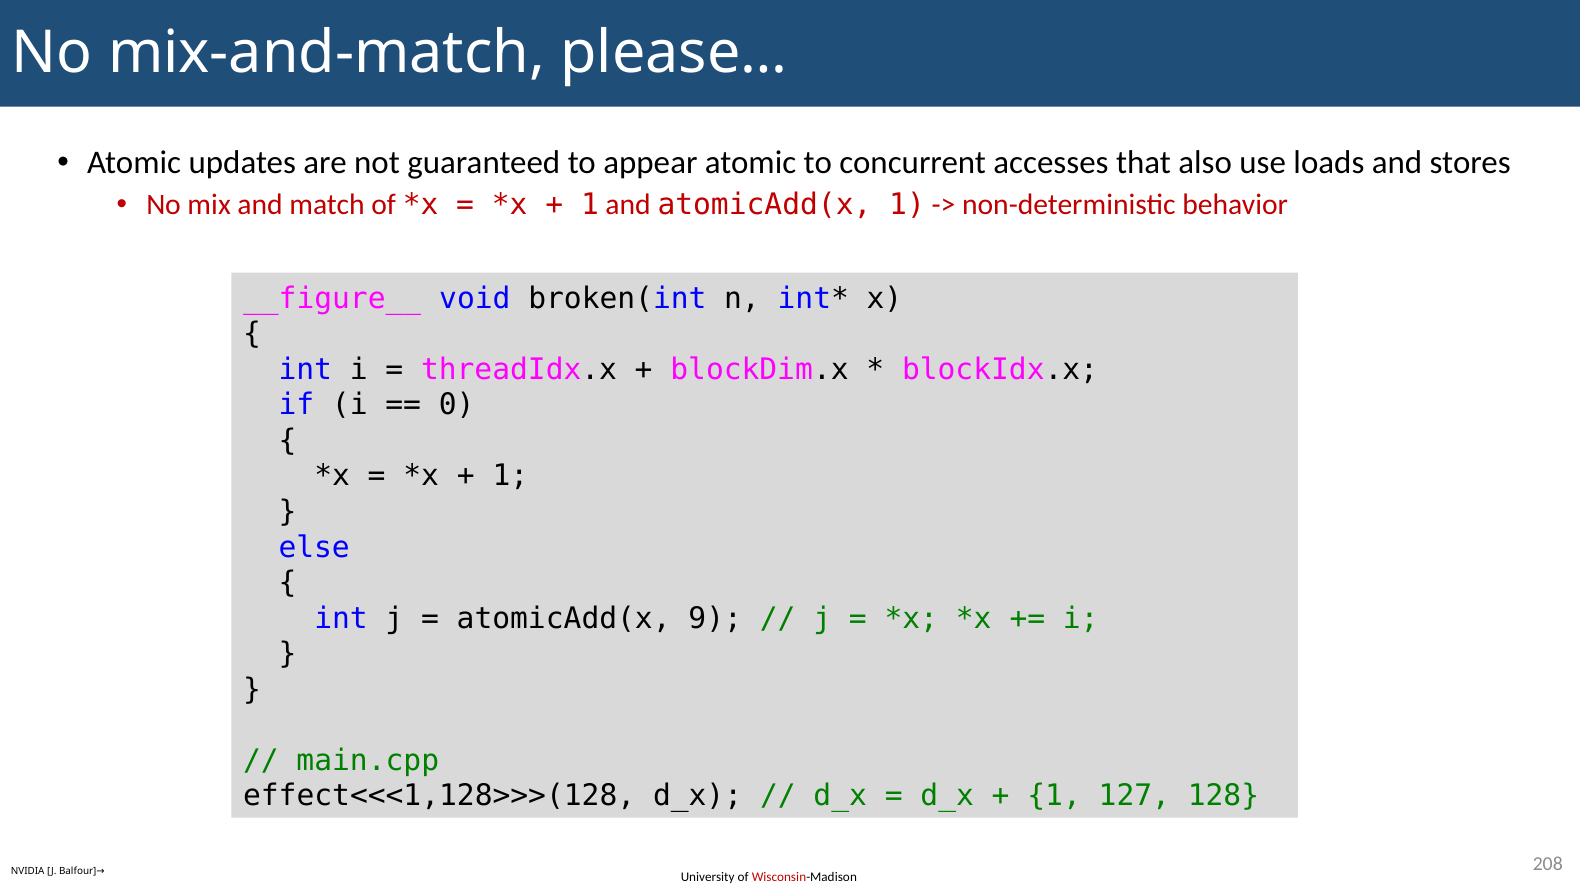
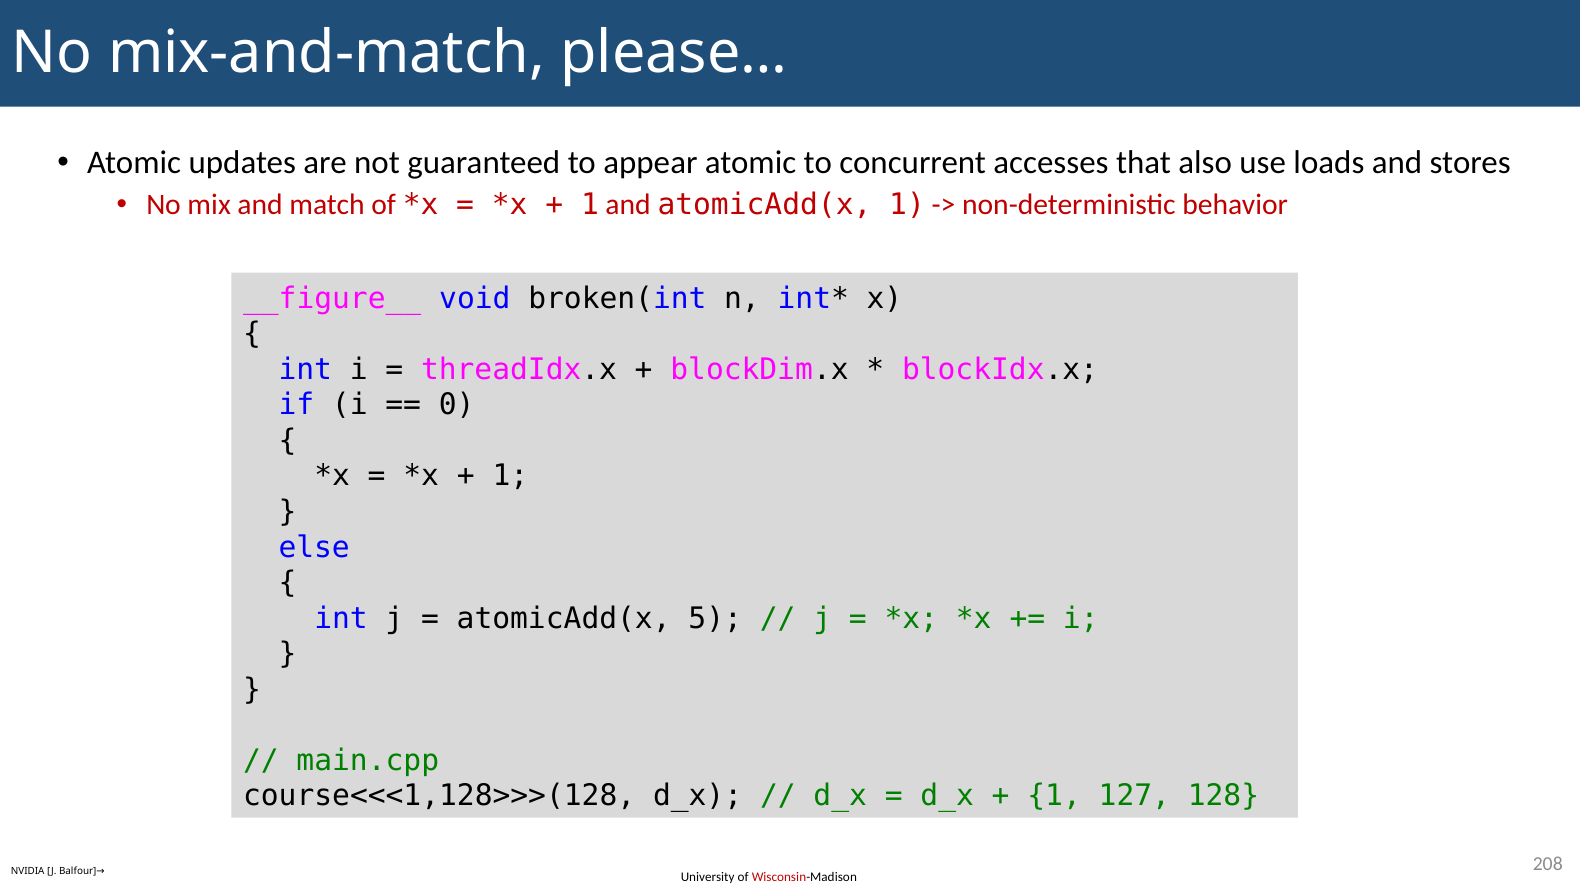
9: 9 -> 5
effect<<<1,128>>>(128: effect<<<1,128>>>(128 -> course<<<1,128>>>(128
